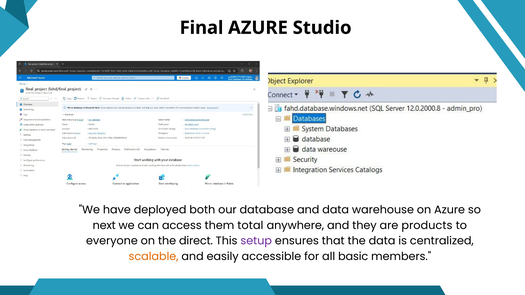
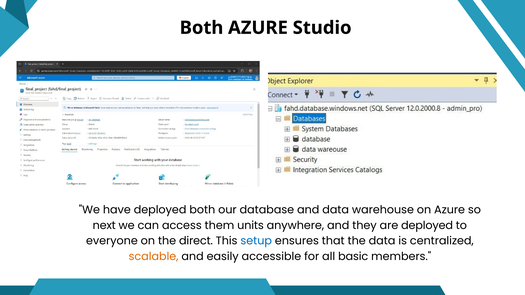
Final at (202, 28): Final -> Both
total: total -> units
are products: products -> deployed
setup colour: purple -> blue
